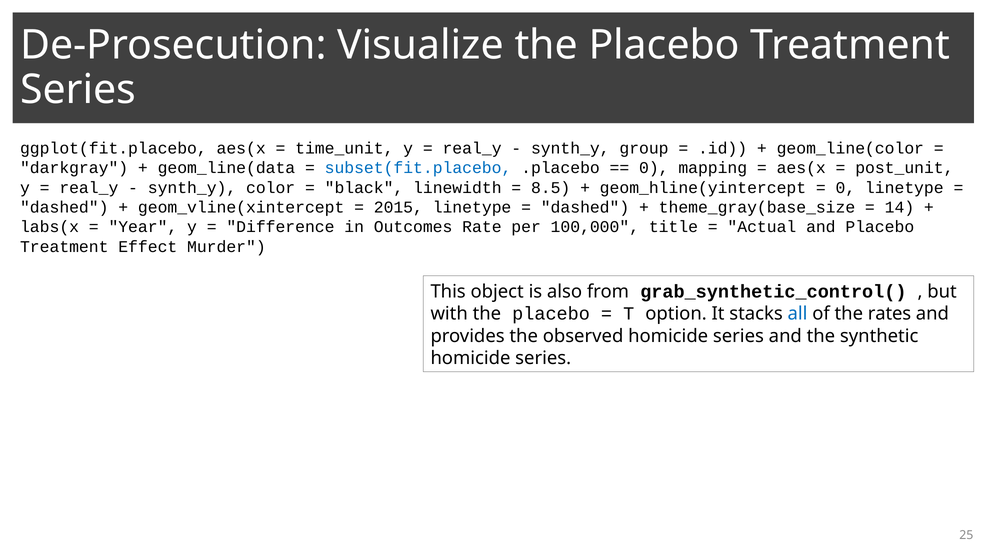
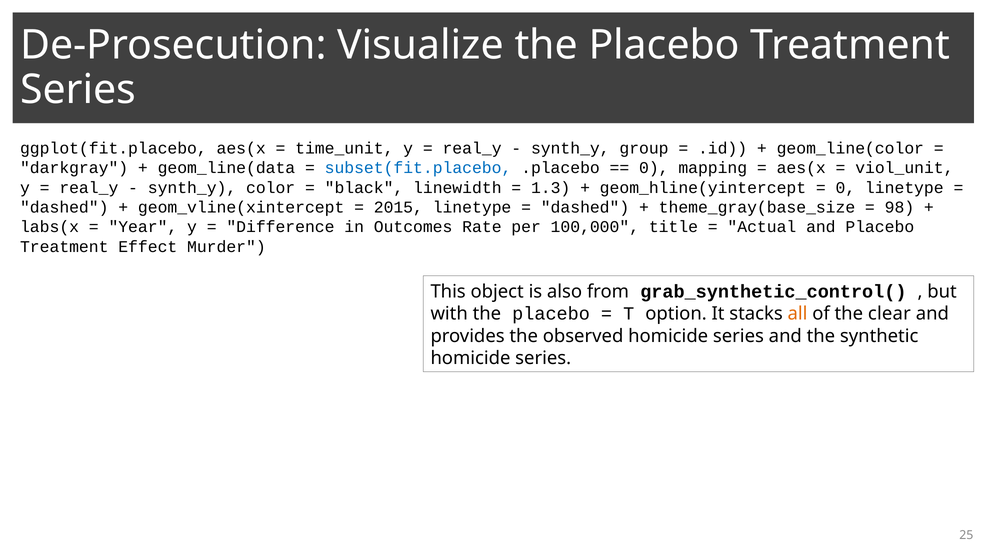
post_unit: post_unit -> viol_unit
8.5: 8.5 -> 1.3
14: 14 -> 98
all colour: blue -> orange
rates: rates -> clear
